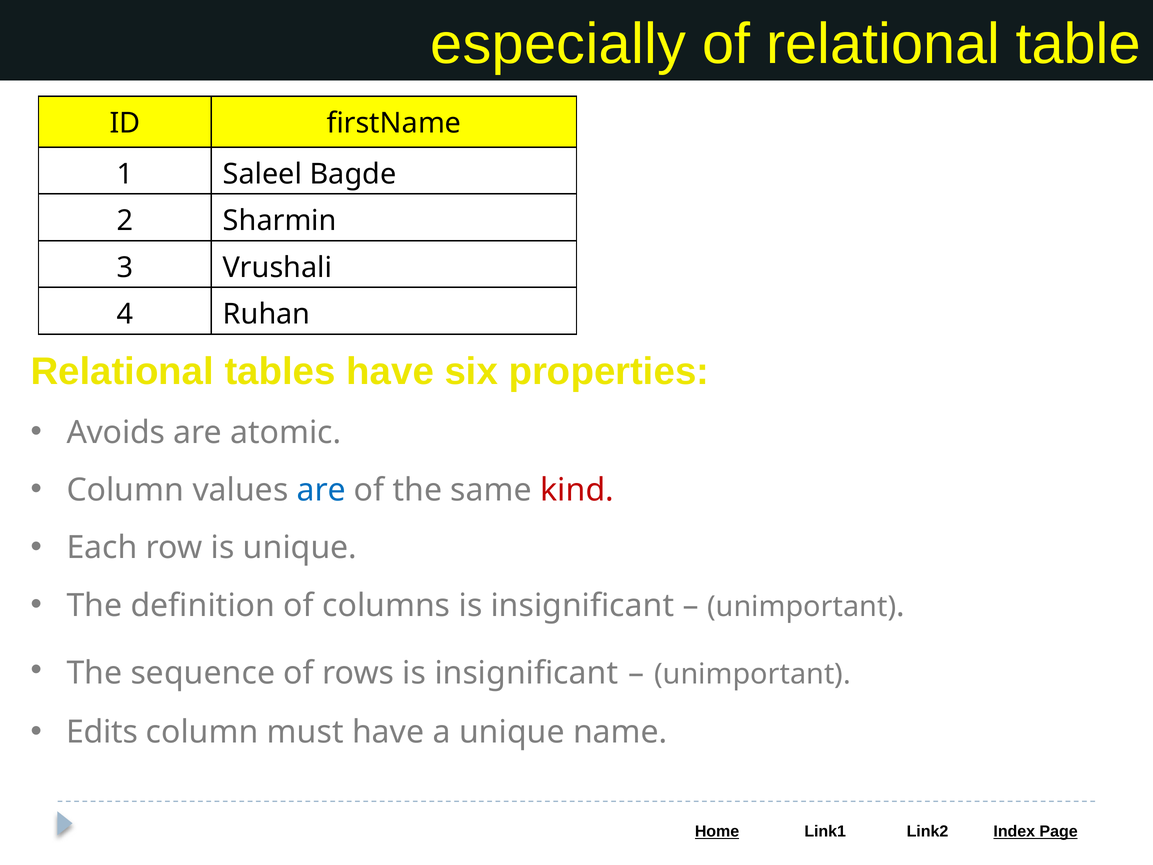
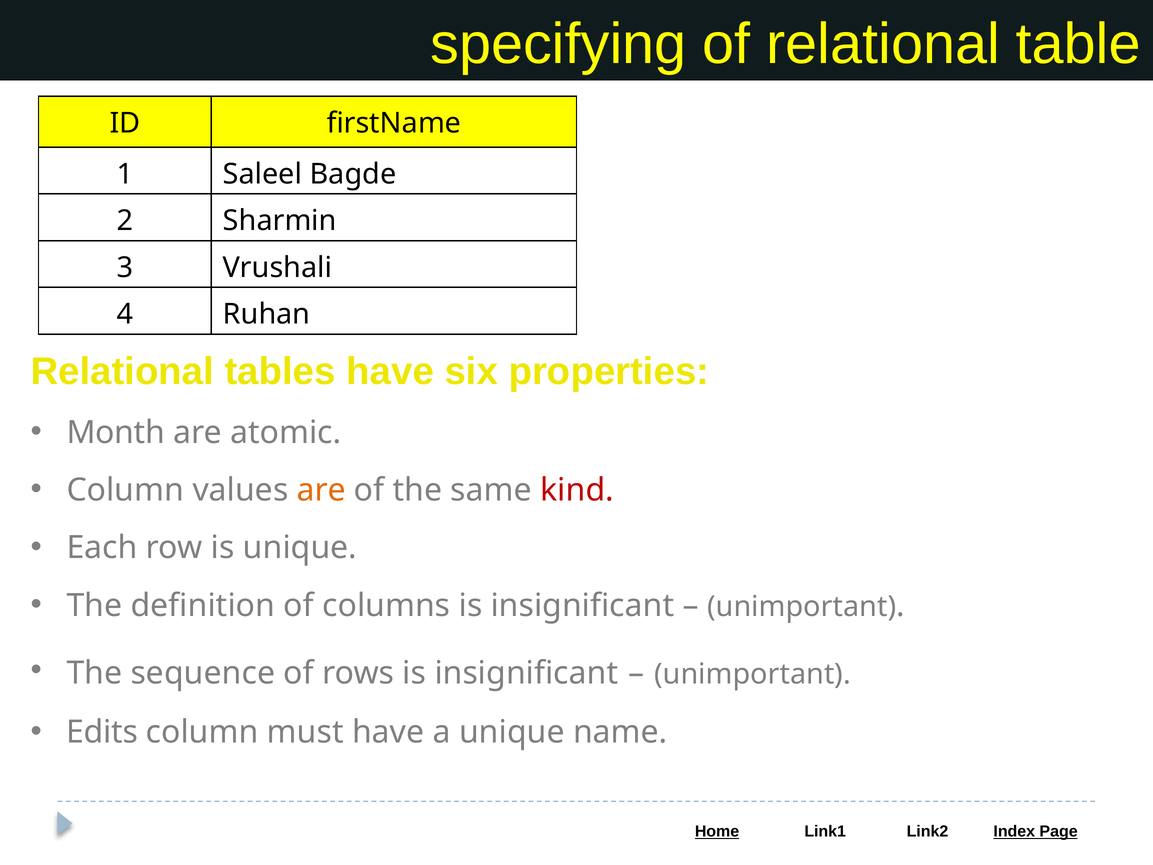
especially: especially -> specifying
Avoids: Avoids -> Month
are at (321, 490) colour: blue -> orange
